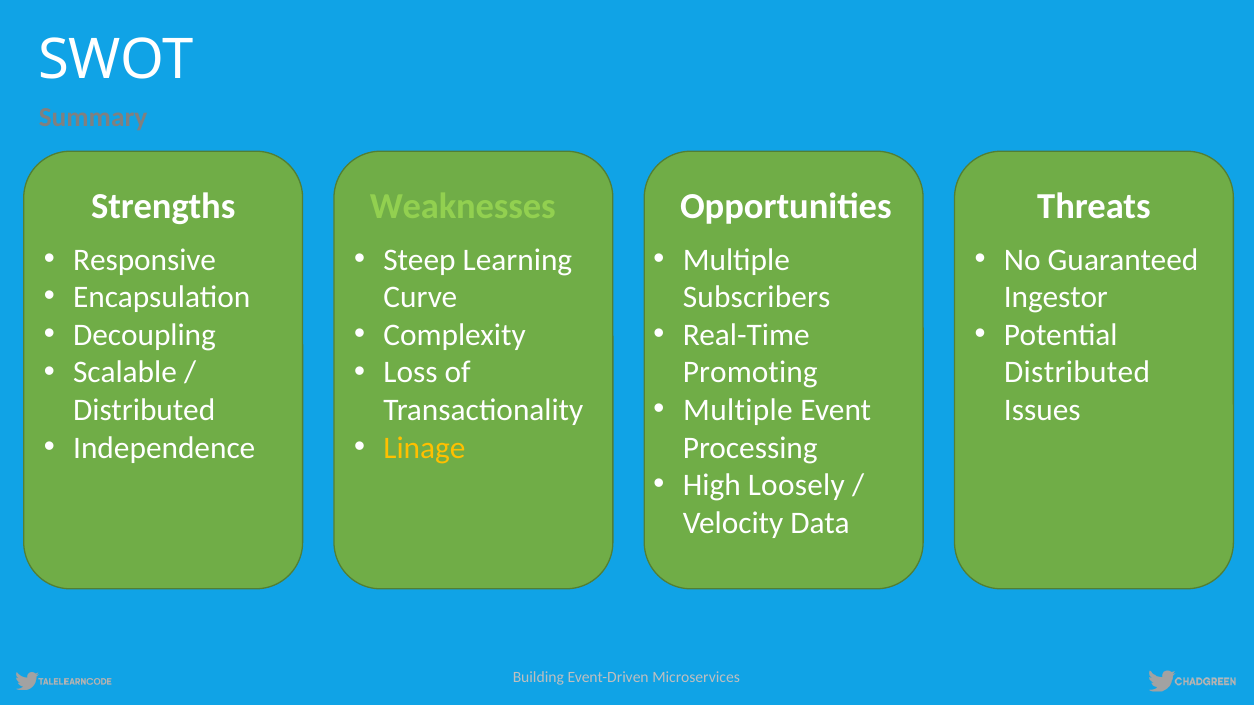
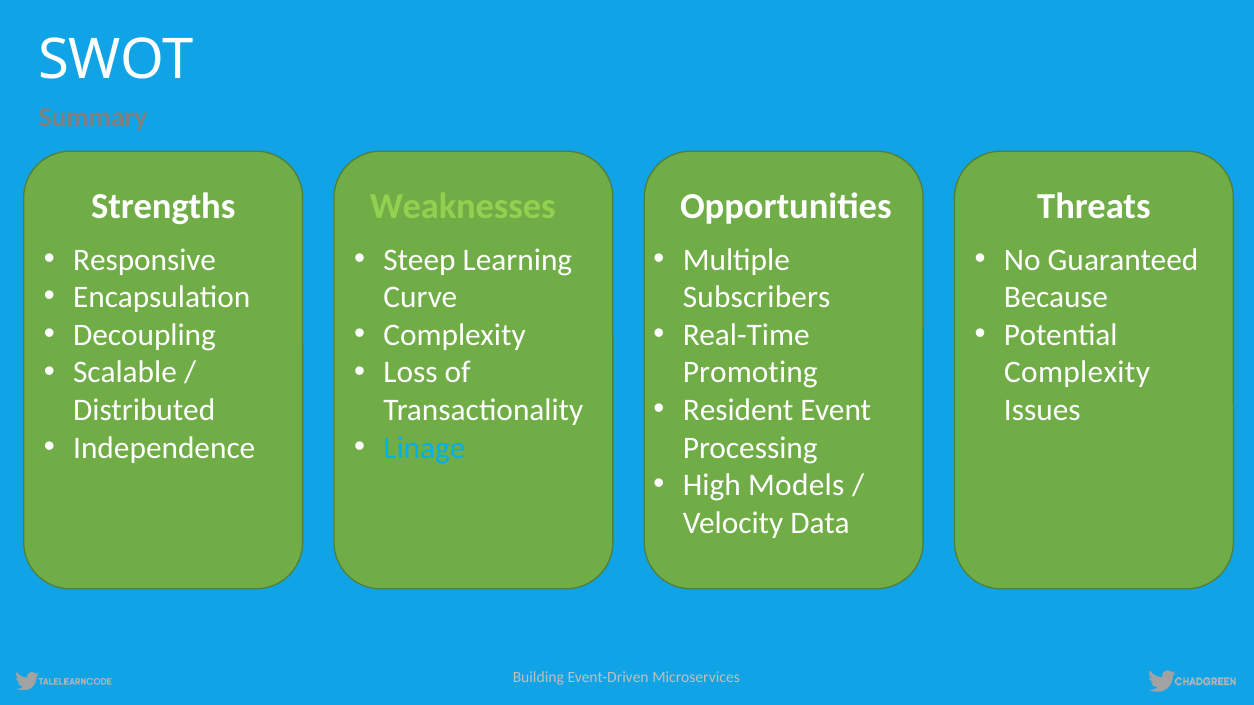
Ingestor: Ingestor -> Because
Distributed at (1077, 373): Distributed -> Complexity
Multiple at (738, 410): Multiple -> Resident
Linage colour: yellow -> light blue
Loosely: Loosely -> Models
